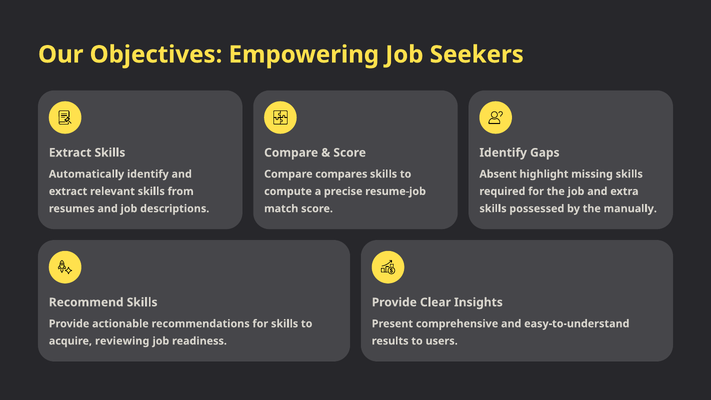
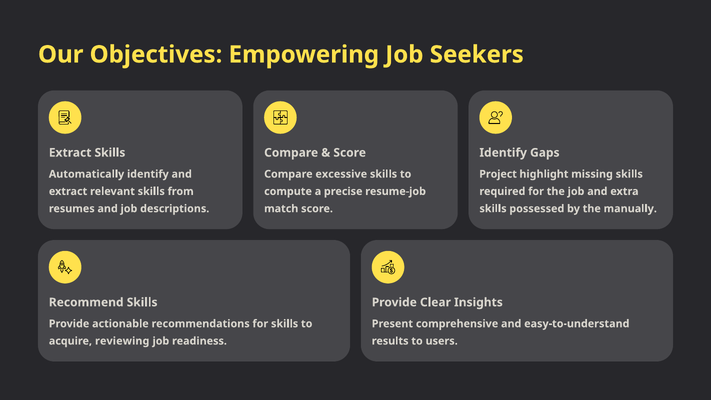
compares: compares -> excessive
Absent: Absent -> Project
